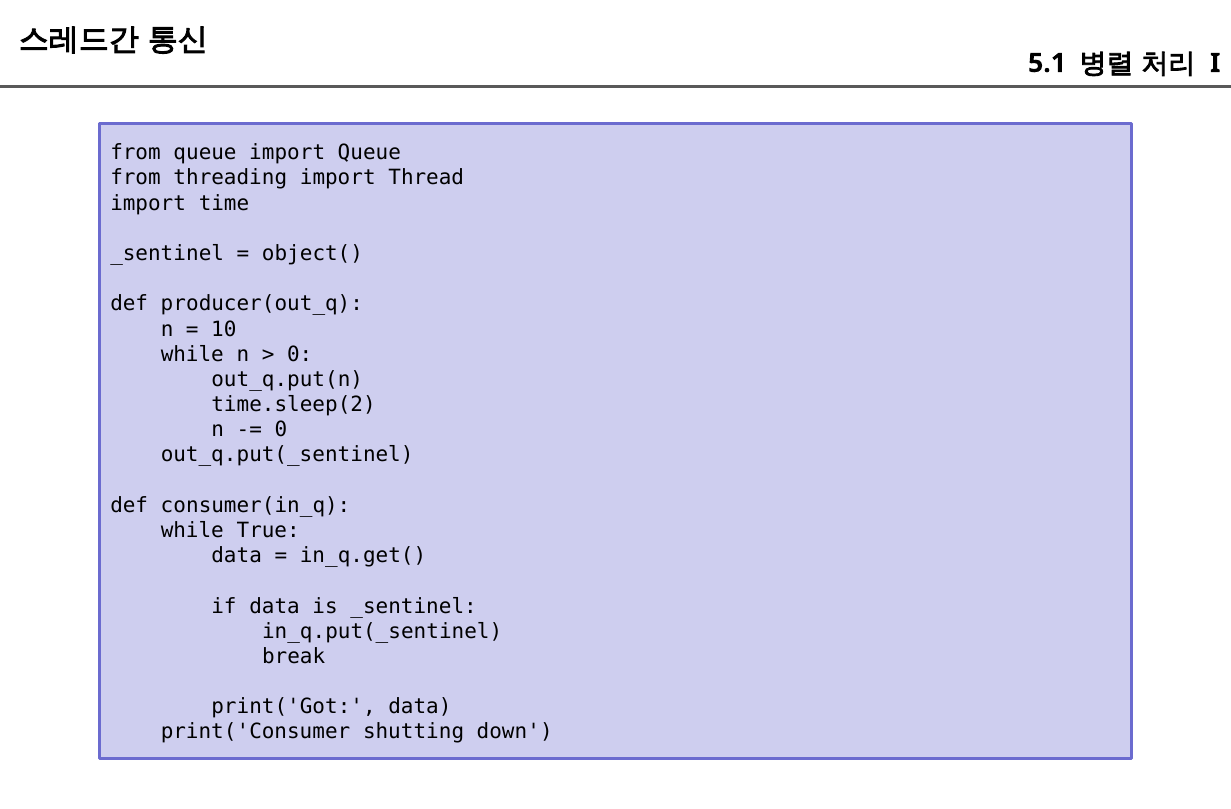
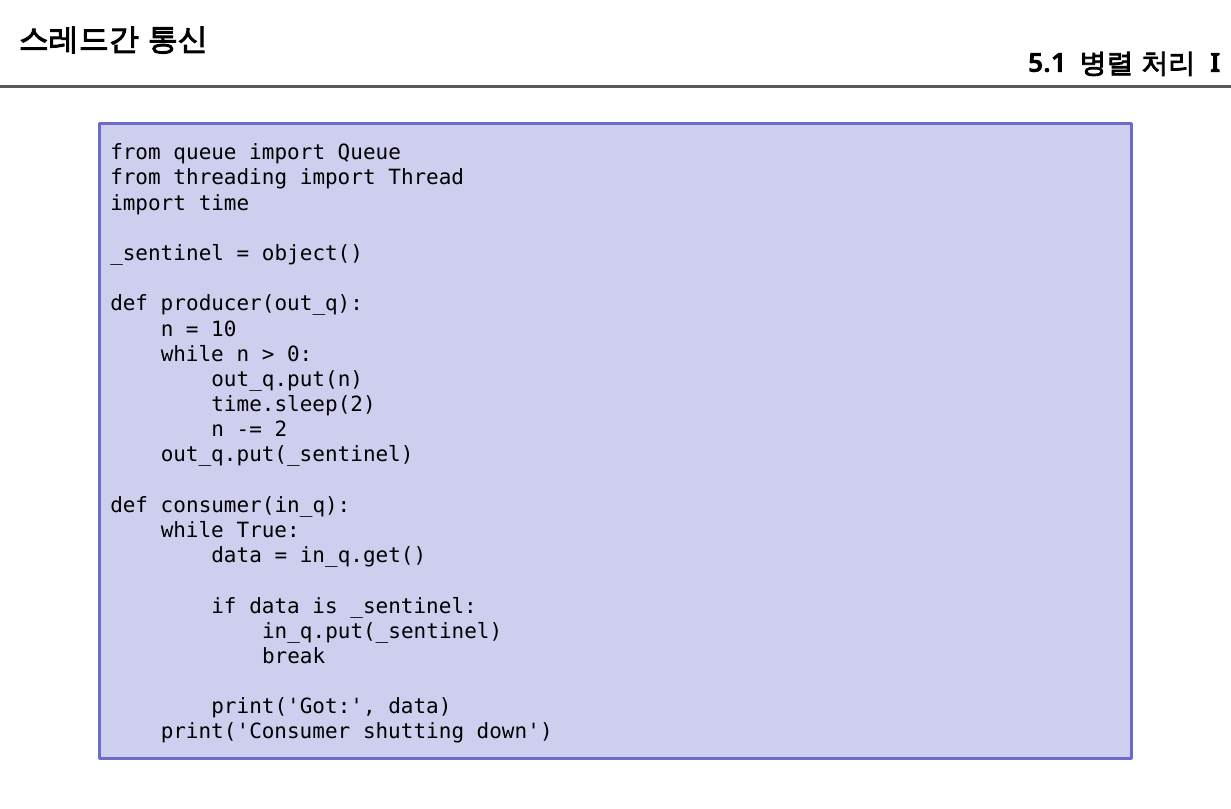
0 at (281, 430): 0 -> 2
